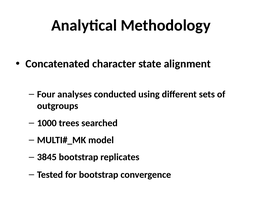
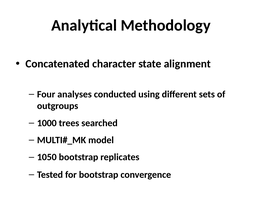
3845: 3845 -> 1050
